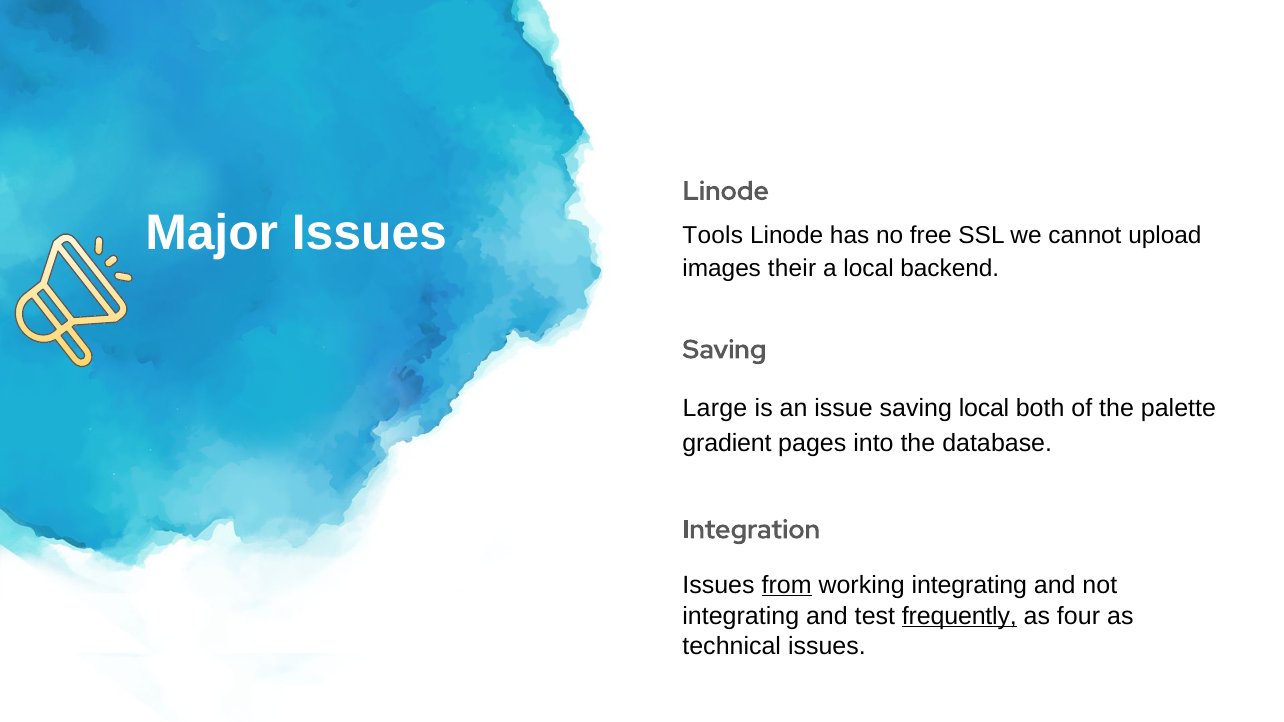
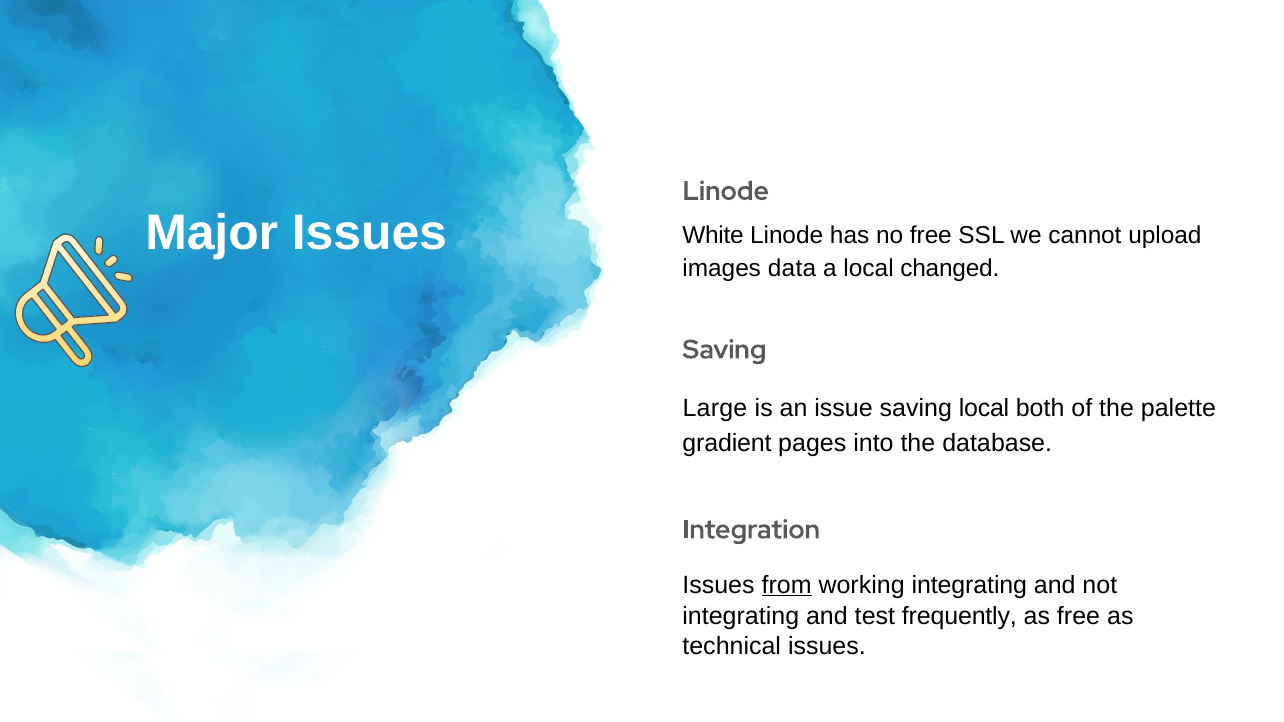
Tools: Tools -> White
their: their -> data
backend: backend -> changed
frequently underline: present -> none
as four: four -> free
